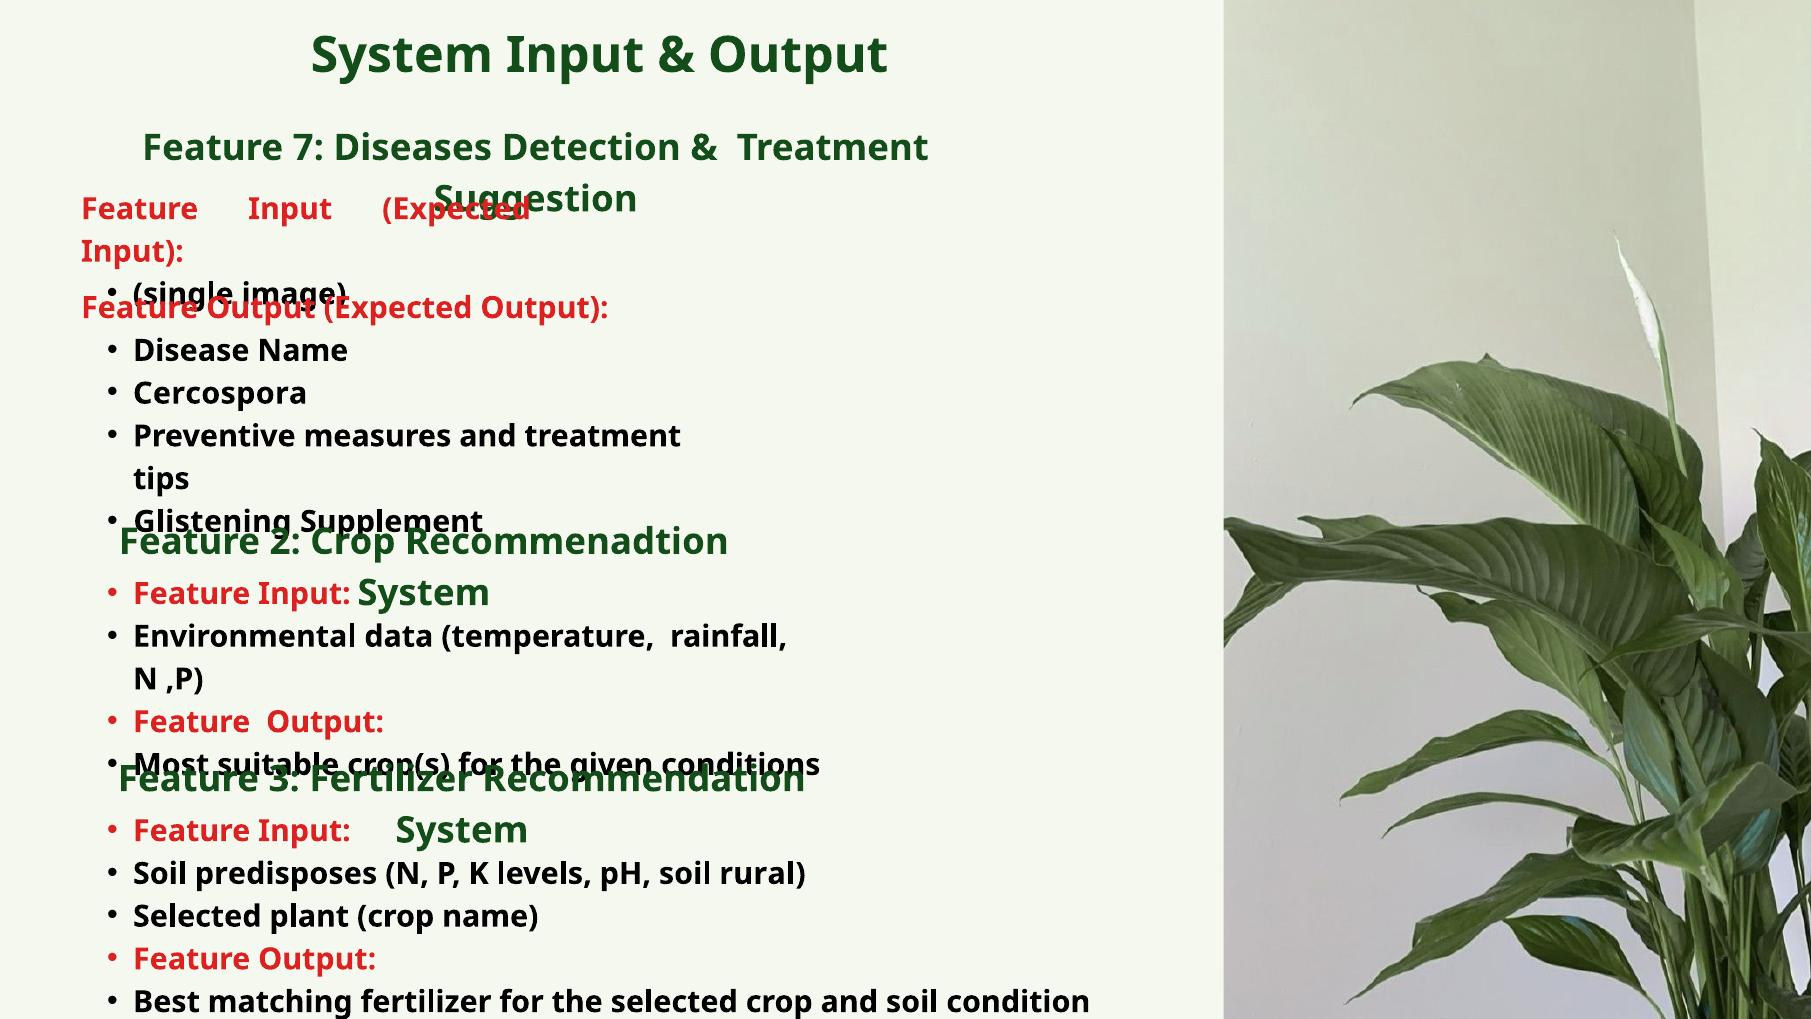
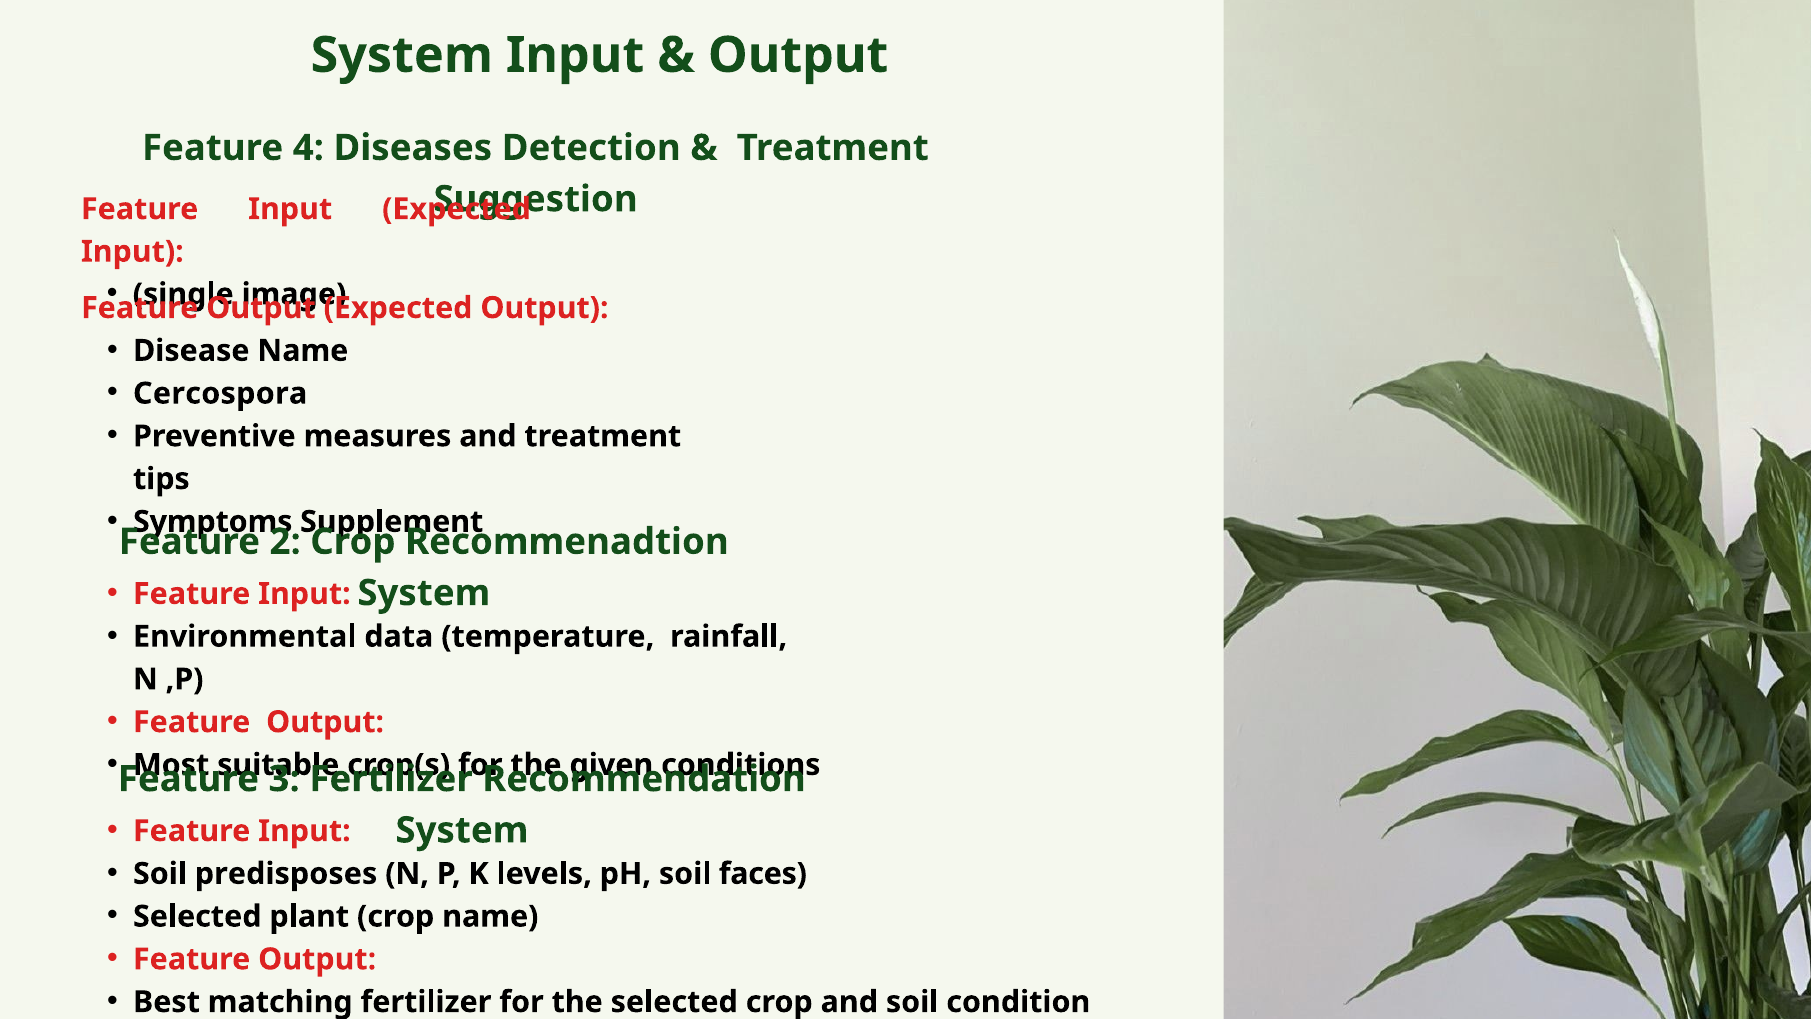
7: 7 -> 4
Glistening: Glistening -> Symptoms
rural: rural -> faces
